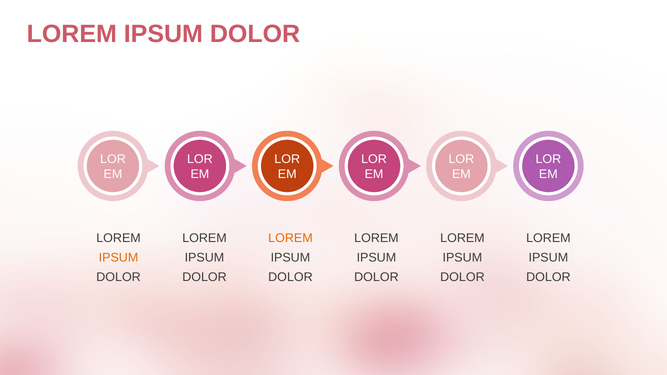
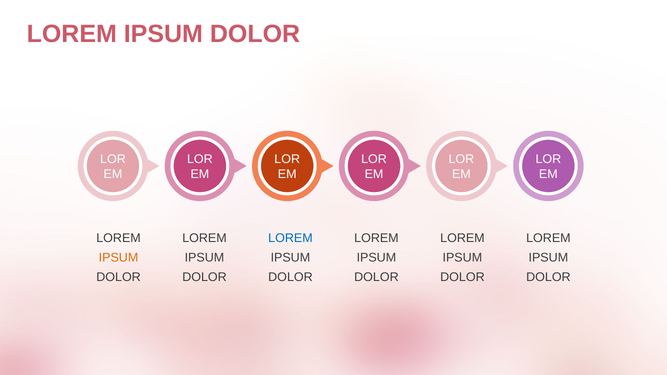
LOREM at (290, 238) colour: orange -> blue
